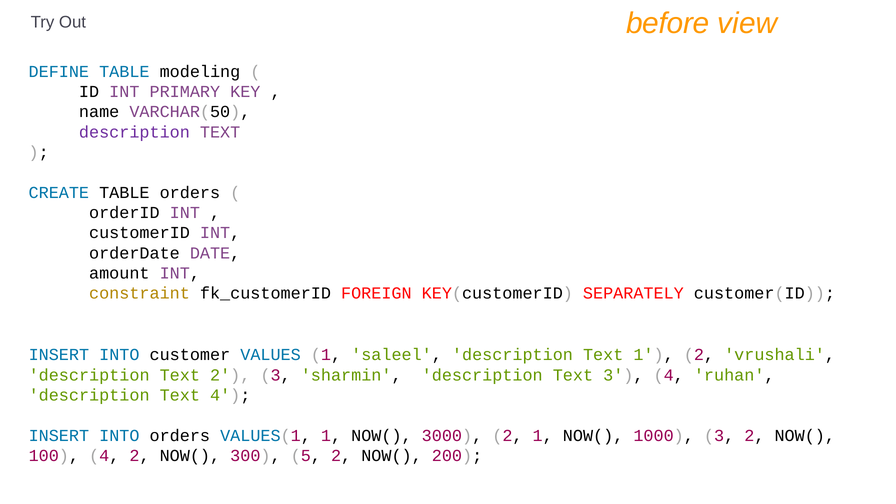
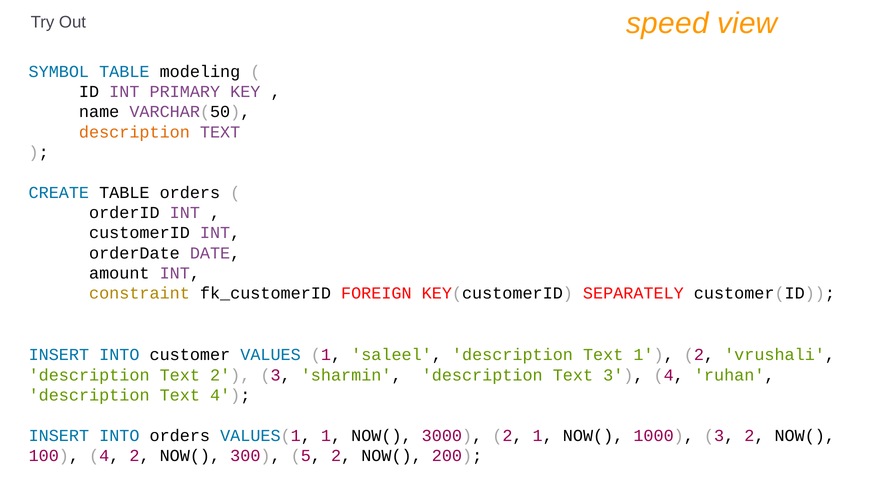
before: before -> speed
DEFINE: DEFINE -> SYMBOL
description at (134, 132) colour: purple -> orange
